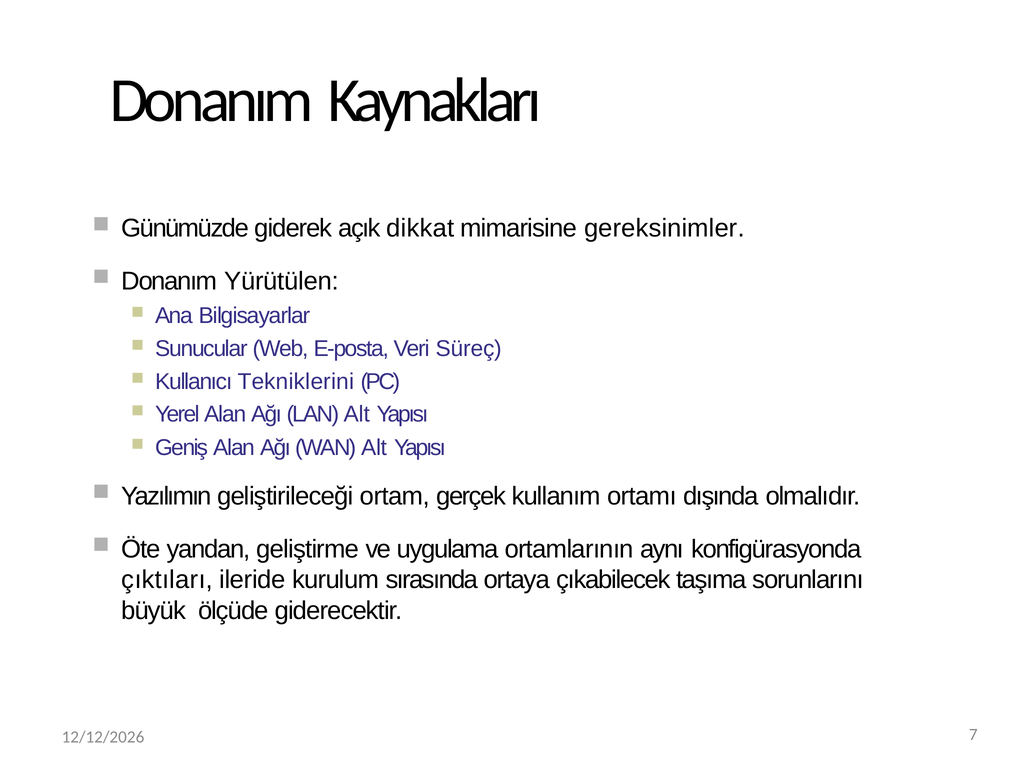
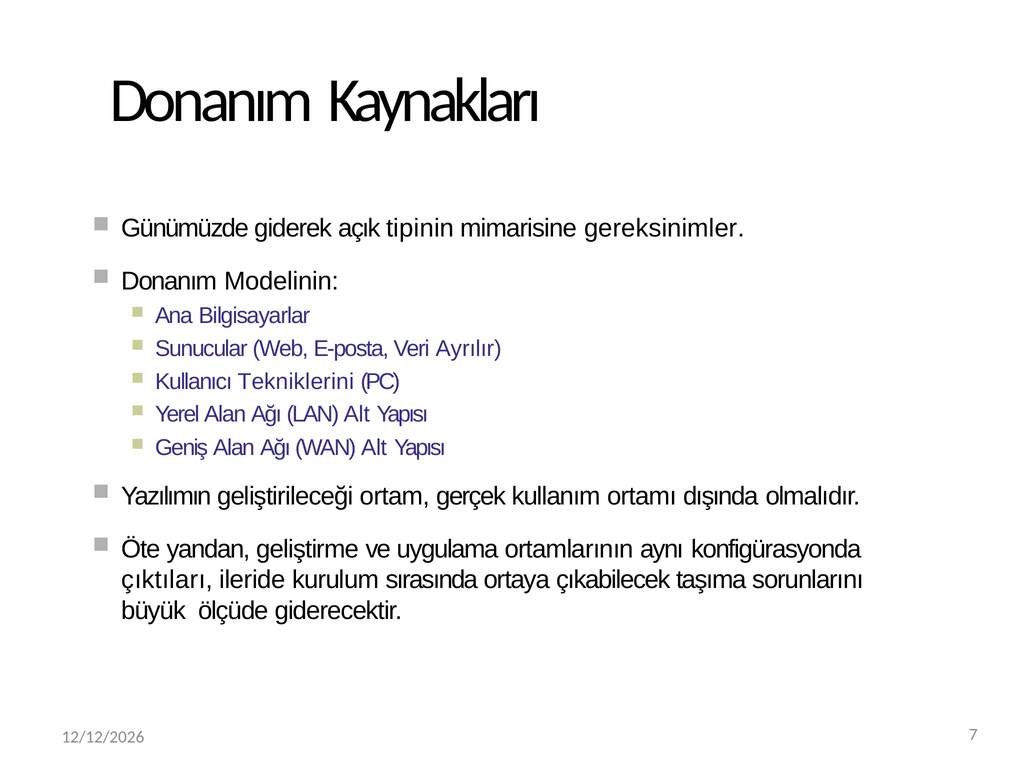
dikkat: dikkat -> tipinin
Yürütülen: Yürütülen -> Modelinin
Süreç: Süreç -> Ayrılır
